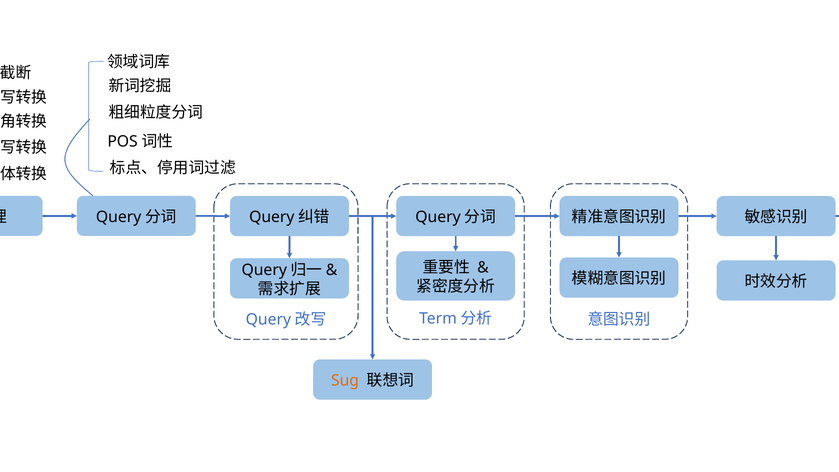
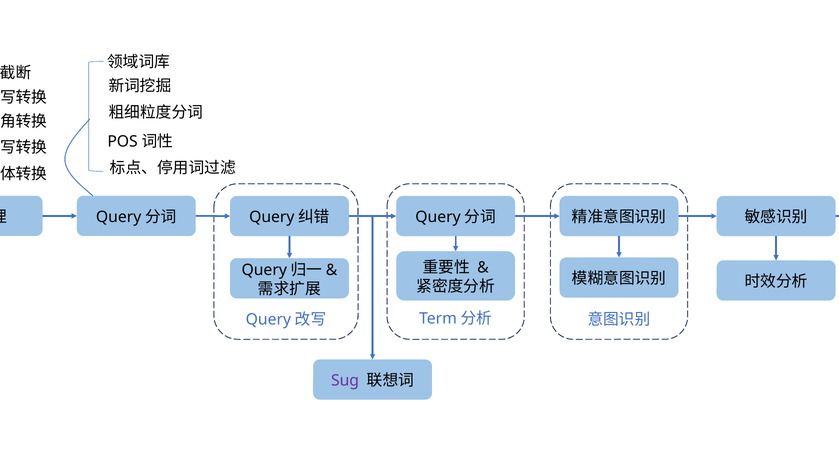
Sug colour: orange -> purple
